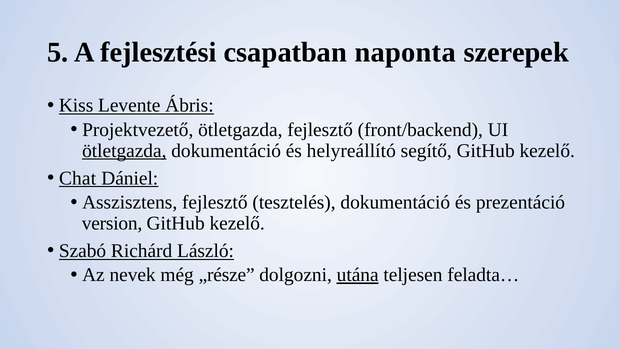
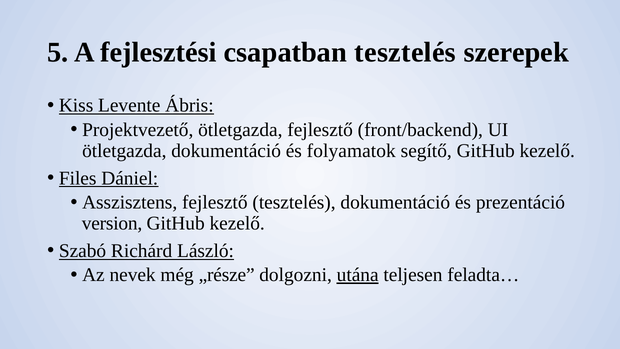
csapatban naponta: naponta -> tesztelés
ötletgazda at (124, 151) underline: present -> none
helyreállító: helyreállító -> folyamatok
Chat: Chat -> Files
